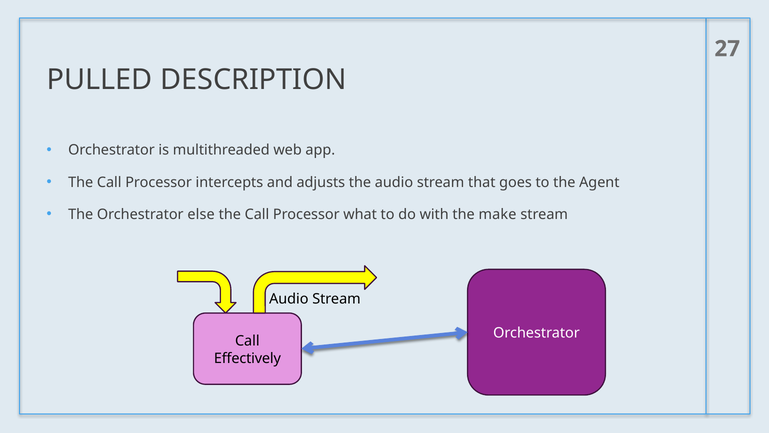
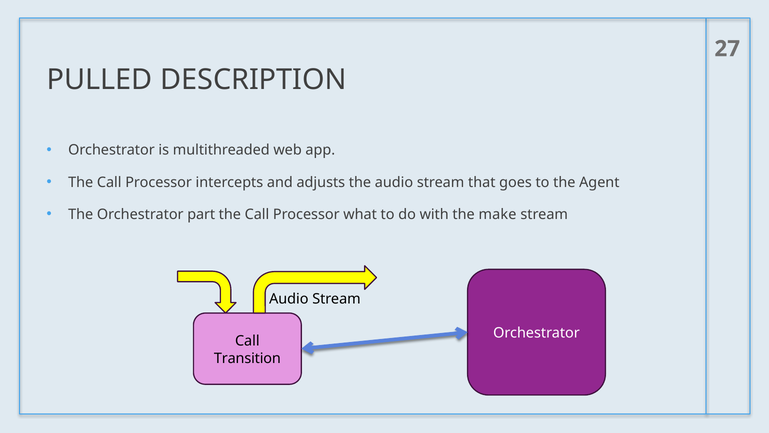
else: else -> part
Effectively: Effectively -> Transition
